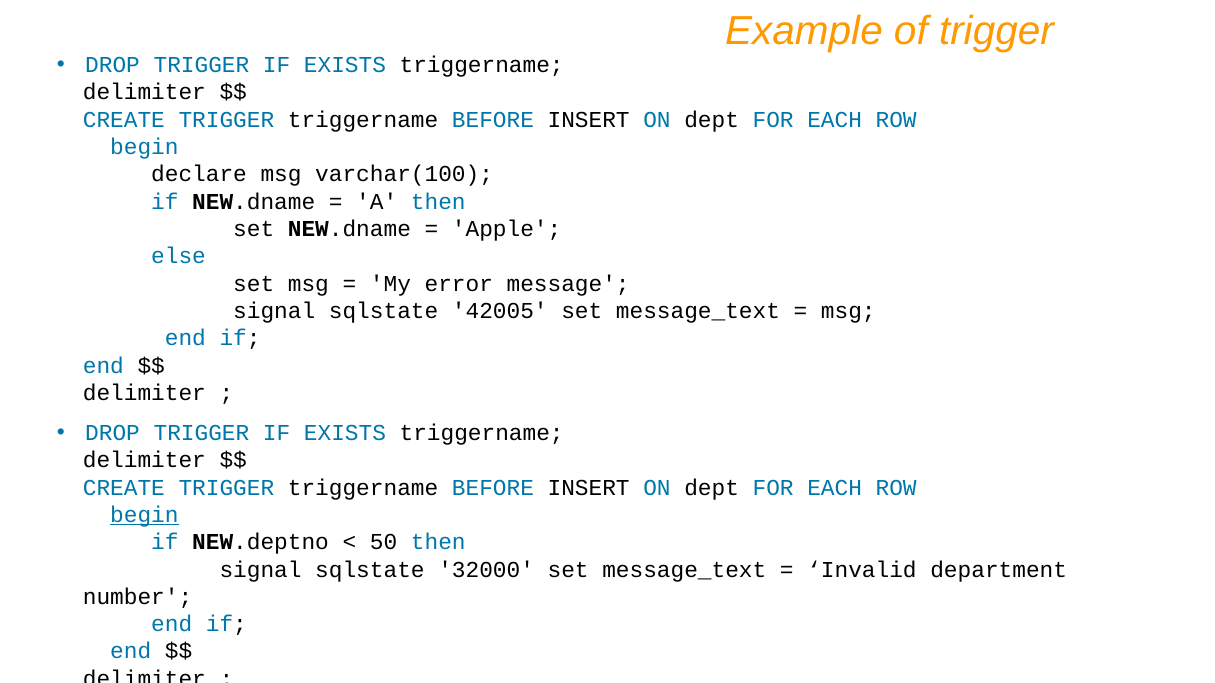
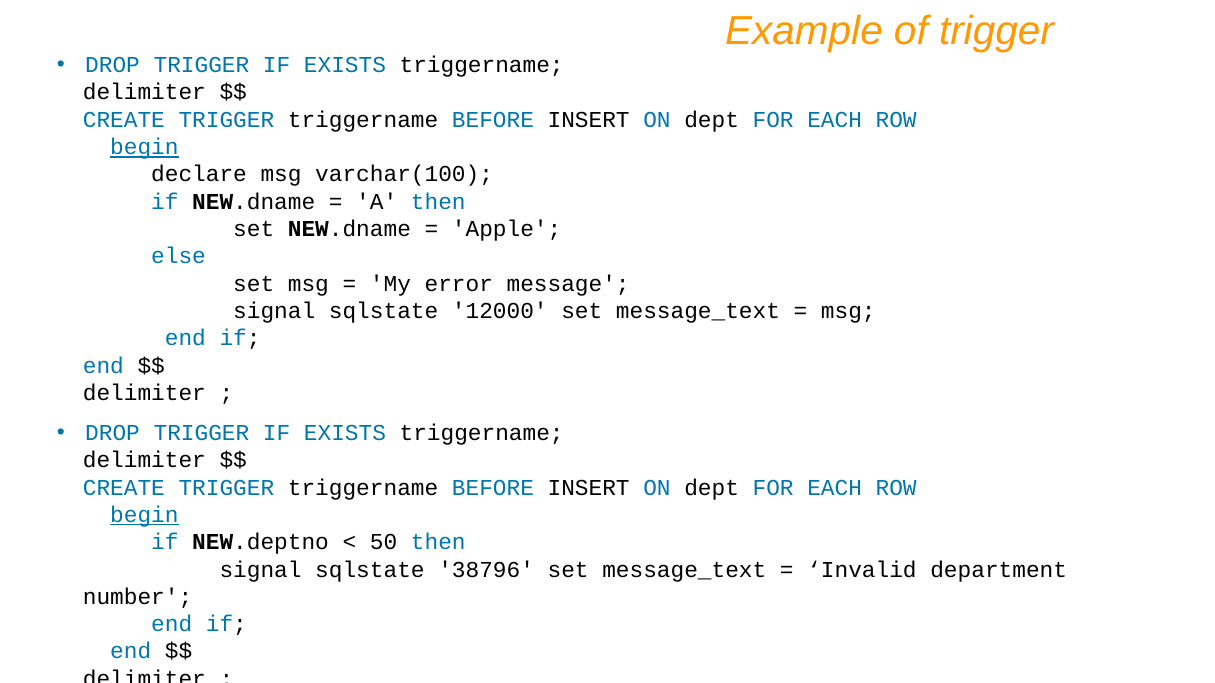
begin at (144, 147) underline: none -> present
42005: 42005 -> 12000
32000: 32000 -> 38796
